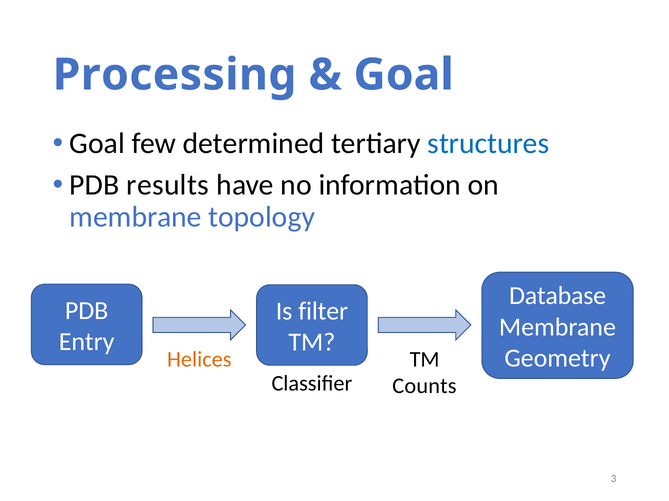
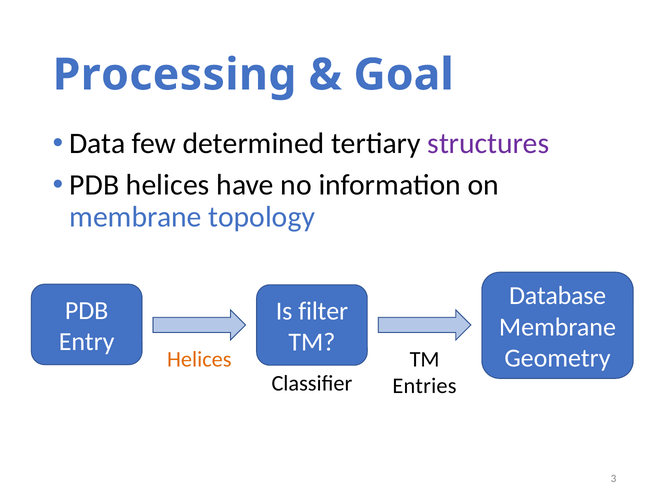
Goal at (97, 144): Goal -> Data
structures colour: blue -> purple
PDB results: results -> helices
Counts: Counts -> Entries
